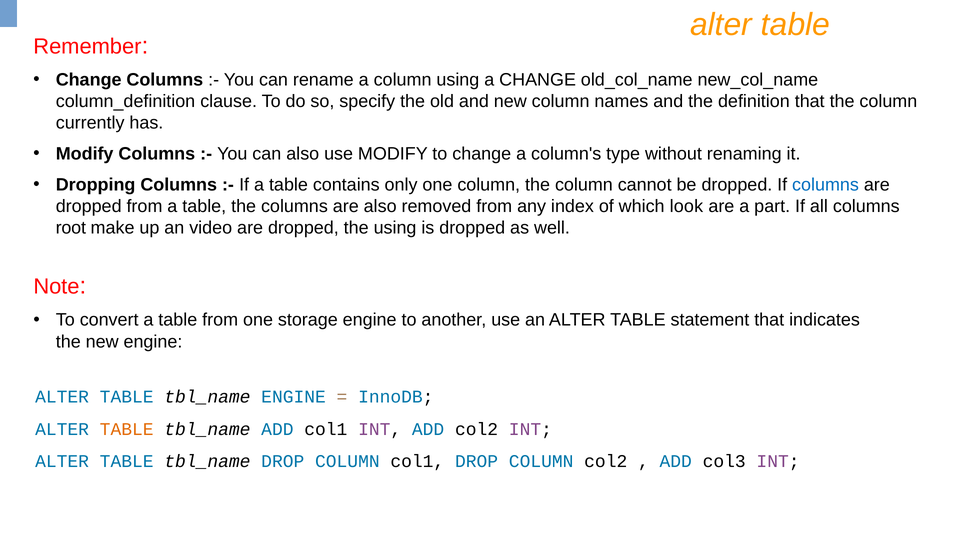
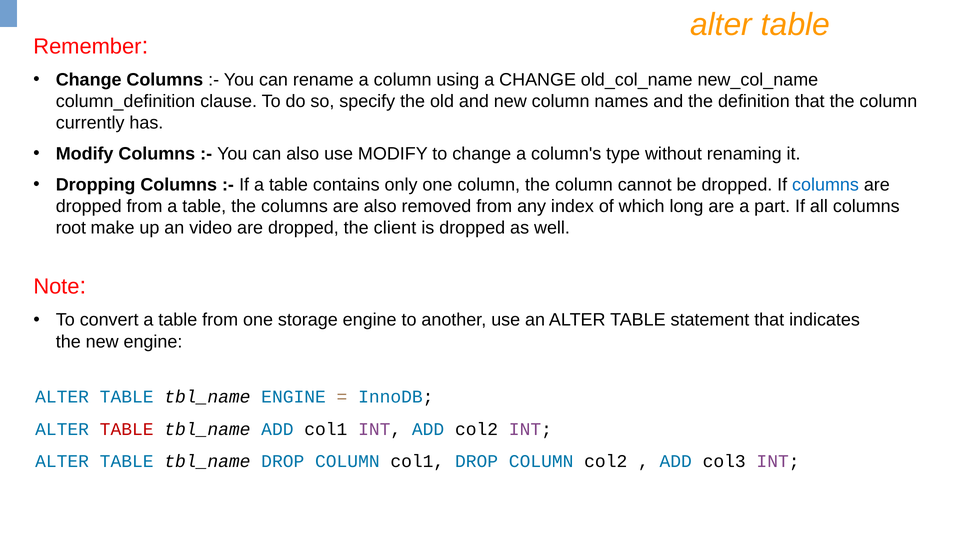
look: look -> long
the using: using -> client
TABLE at (127, 430) colour: orange -> red
